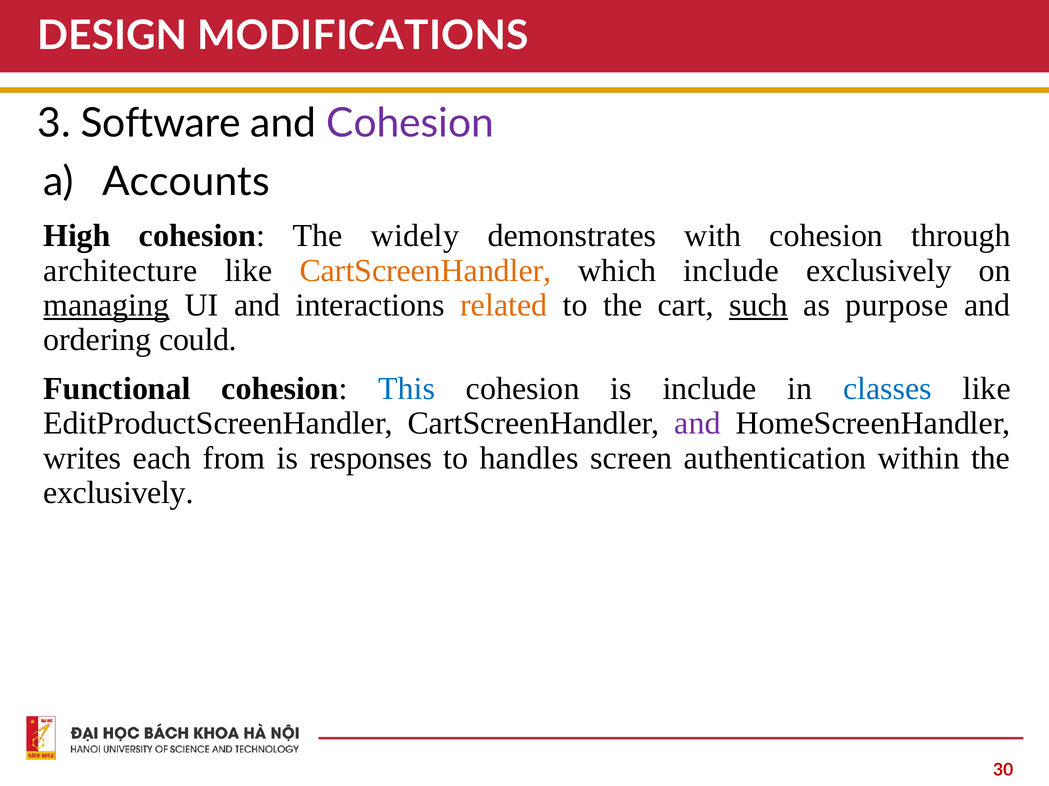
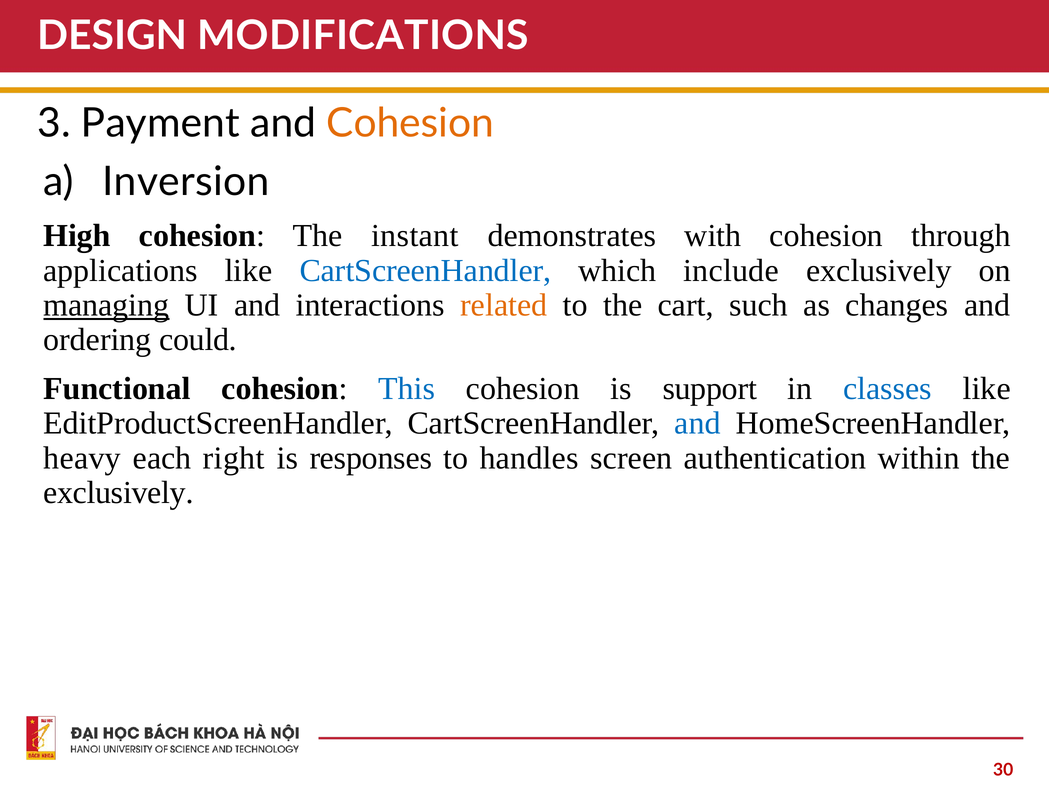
Software: Software -> Payment
Cohesion at (410, 124) colour: purple -> orange
Accounts: Accounts -> Inversion
widely: widely -> instant
architecture: architecture -> applications
CartScreenHandler at (425, 271) colour: orange -> blue
such underline: present -> none
purpose: purpose -> changes
is include: include -> support
and at (697, 424) colour: purple -> blue
writes: writes -> heavy
from: from -> right
